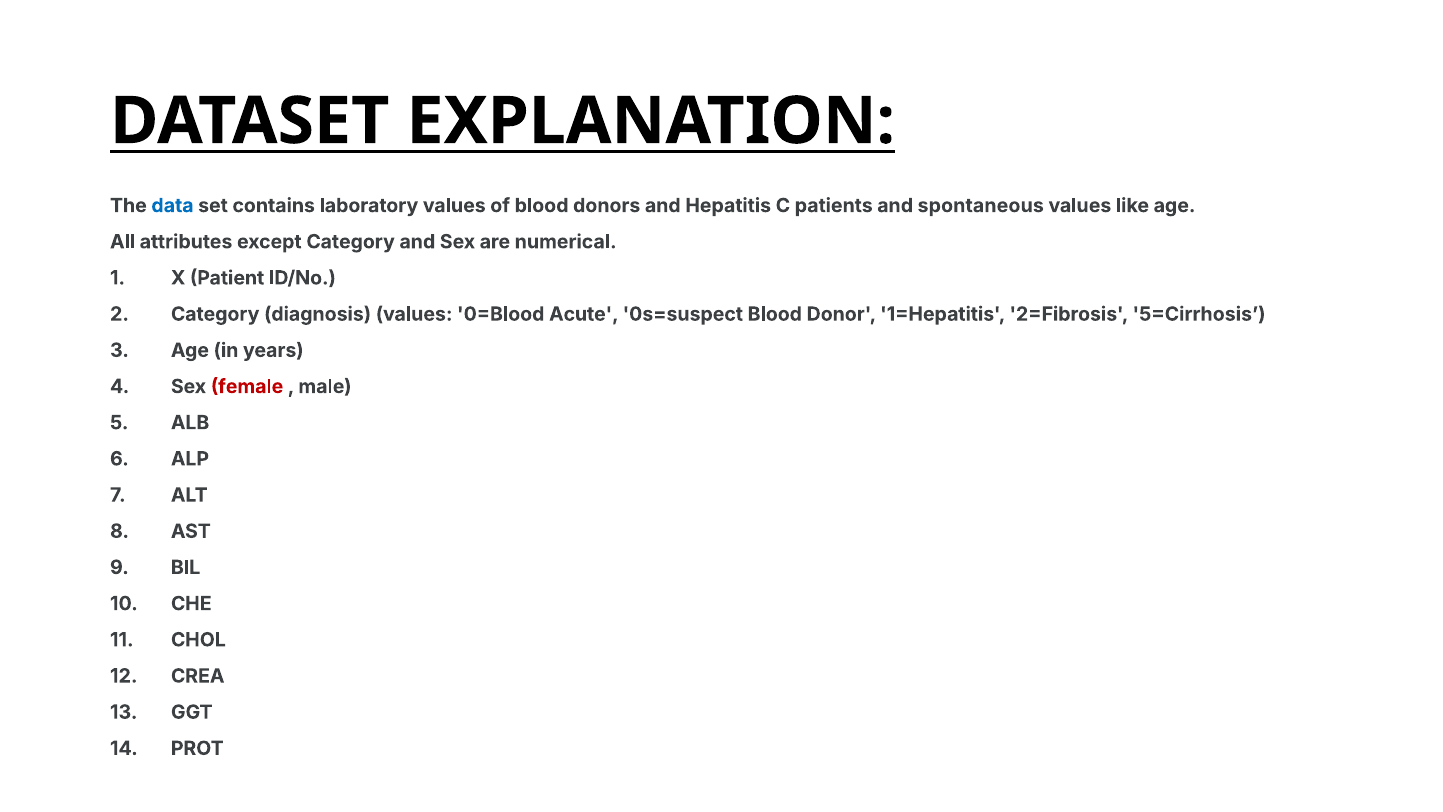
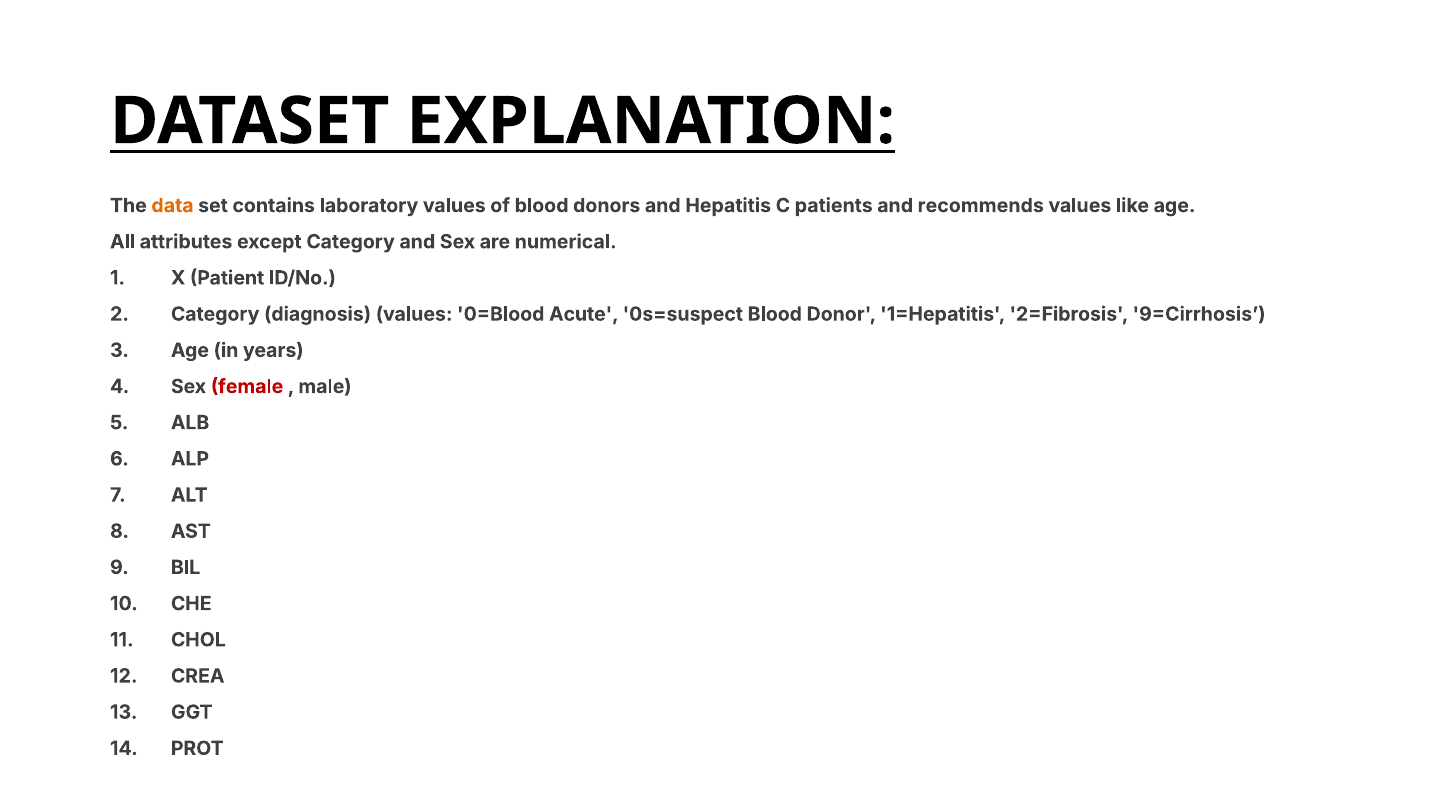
data colour: blue -> orange
spontaneous: spontaneous -> recommends
5=Cirrhosis: 5=Cirrhosis -> 9=Cirrhosis
